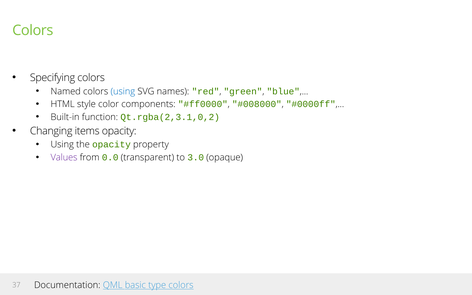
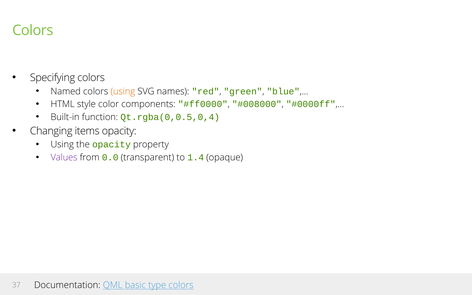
using at (123, 91) colour: blue -> orange
Qt.rgba(2,3.1,0,2: Qt.rgba(2,3.1,0,2 -> Qt.rgba(0,0.5,0,4
3.0: 3.0 -> 1.4
